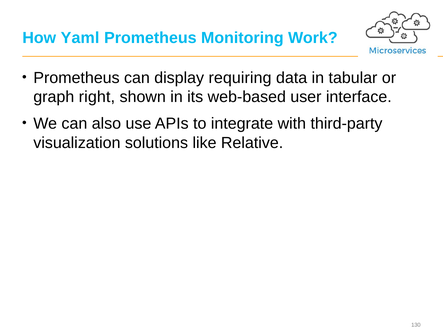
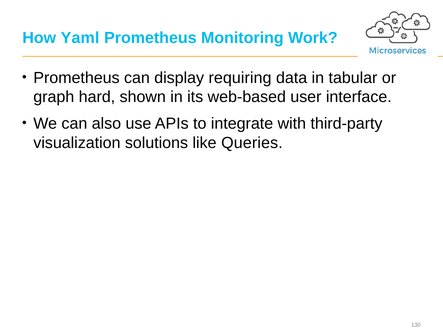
right: right -> hard
Relative: Relative -> Queries
